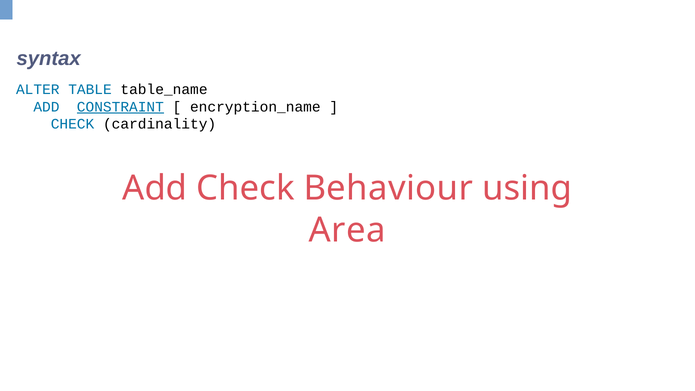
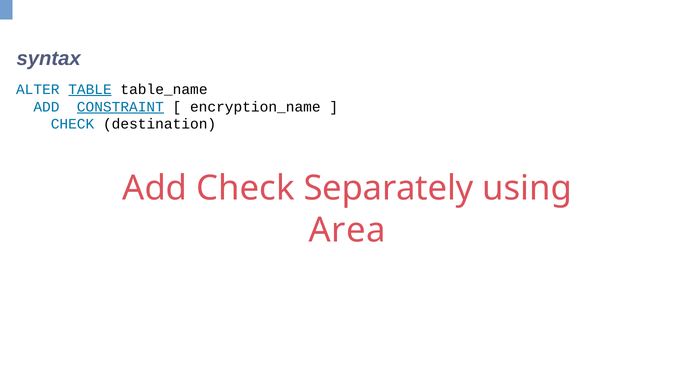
TABLE underline: none -> present
cardinality: cardinality -> destination
Behaviour: Behaviour -> Separately
